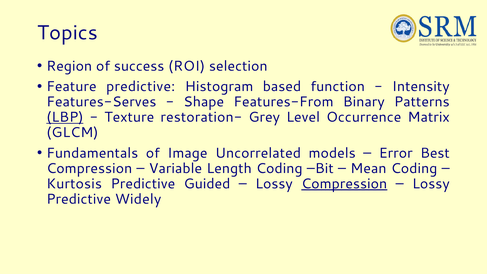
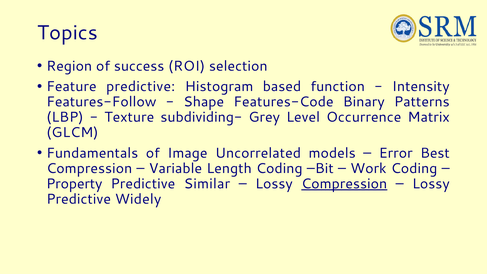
Features-Serves: Features-Serves -> Features-Follow
Features-From: Features-From -> Features-Code
LBP underline: present -> none
restoration-: restoration- -> subdividing-
Mean: Mean -> Work
Kurtosis: Kurtosis -> Property
Guided: Guided -> Similar
